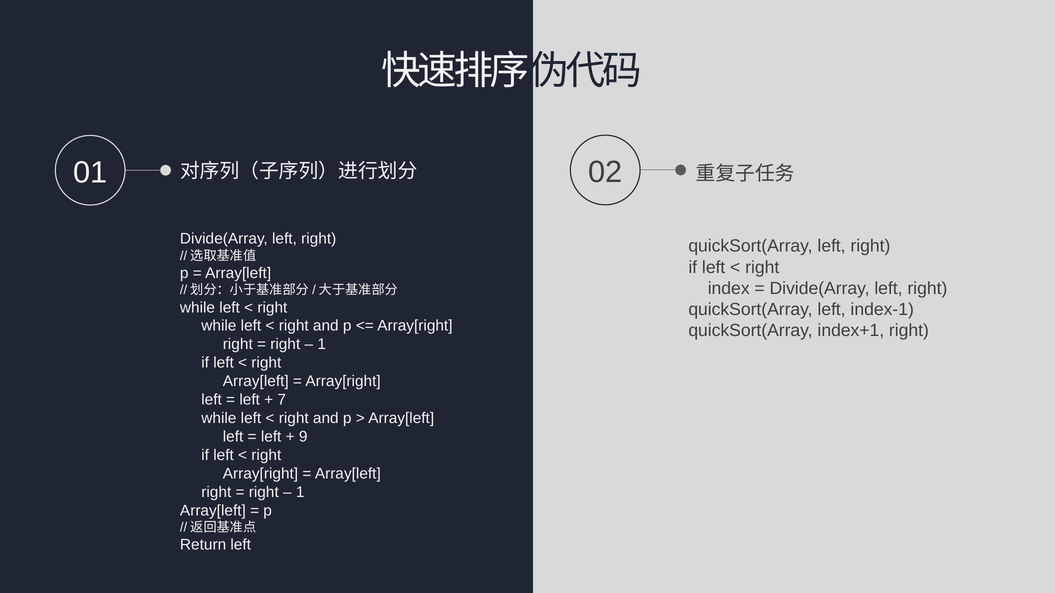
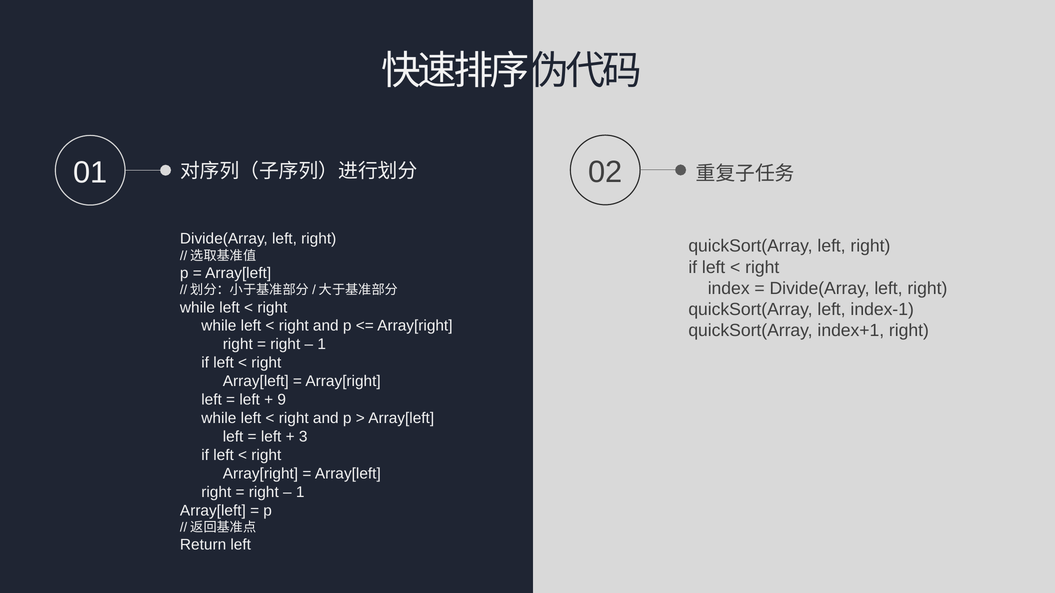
7: 7 -> 9
9: 9 -> 3
